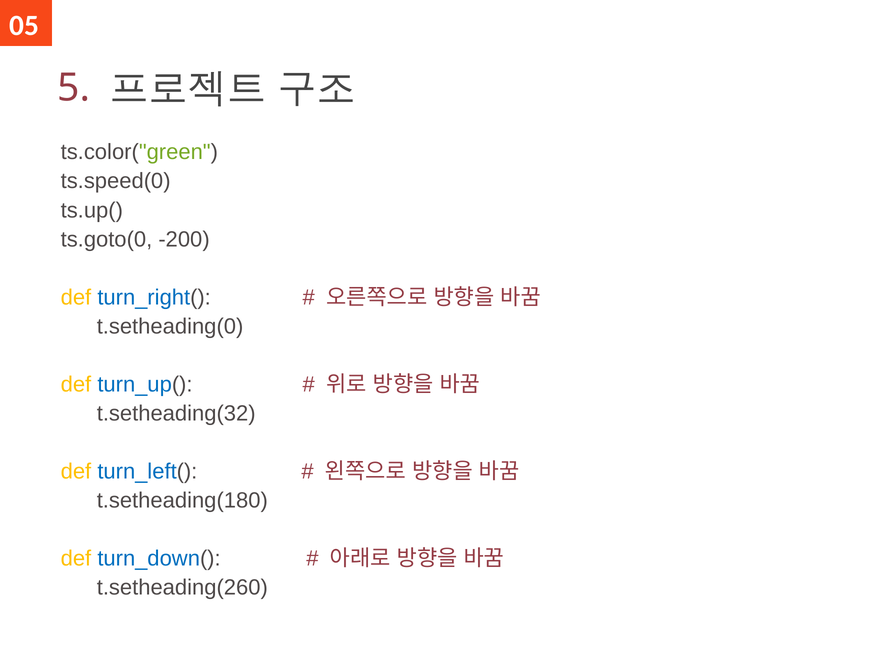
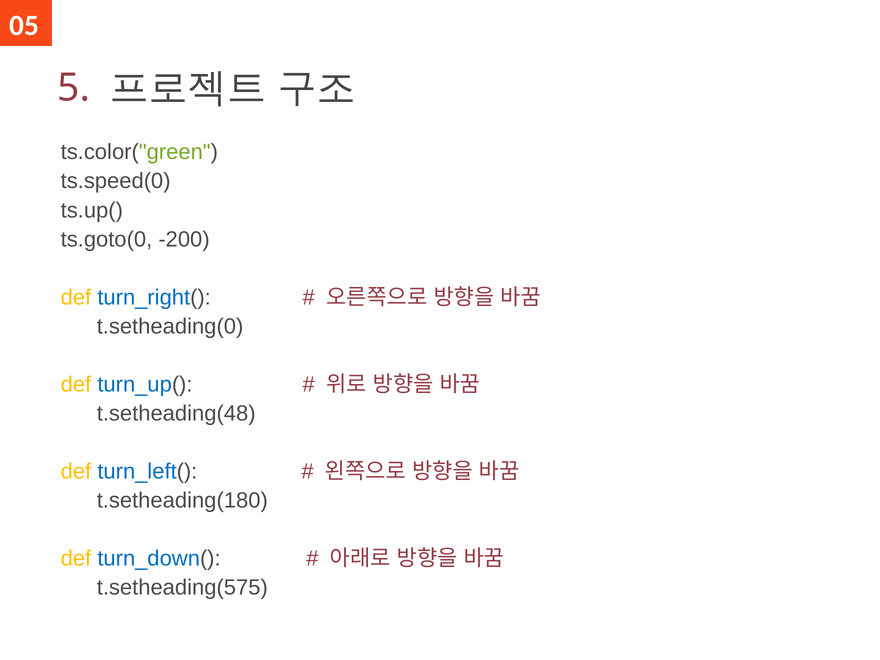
t.setheading(32: t.setheading(32 -> t.setheading(48
t.setheading(260: t.setheading(260 -> t.setheading(575
